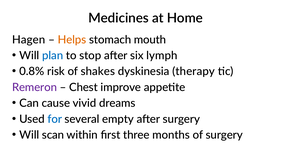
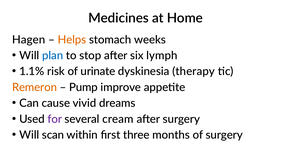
mouth: mouth -> weeks
0.8%: 0.8% -> 1.1%
shakes: shakes -> urinate
Remeron colour: purple -> orange
Chest: Chest -> Pump
for colour: blue -> purple
empty: empty -> cream
